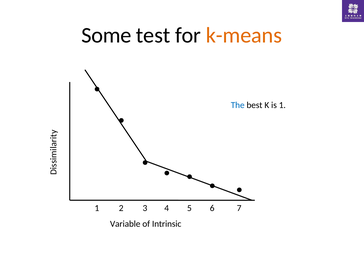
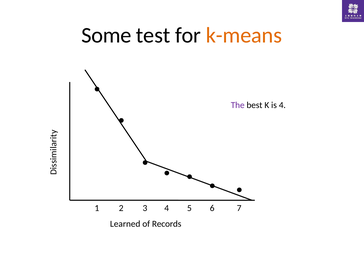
The colour: blue -> purple
is 1: 1 -> 4
Variable: Variable -> Learned
Intrinsic: Intrinsic -> Records
